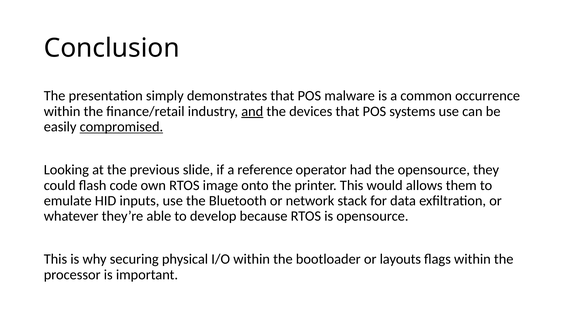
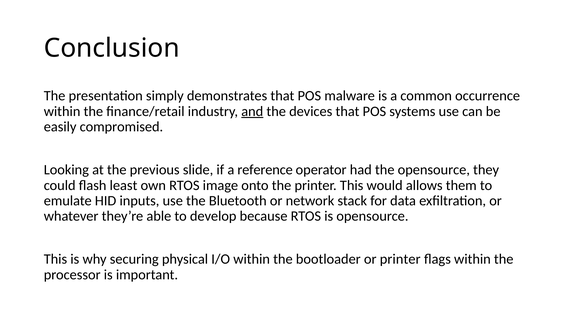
compromised underline: present -> none
code: code -> least
or layouts: layouts -> printer
